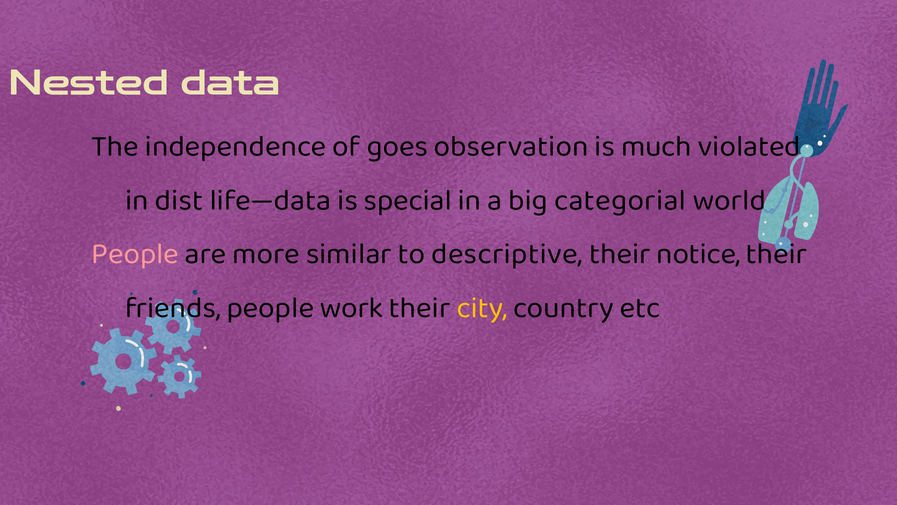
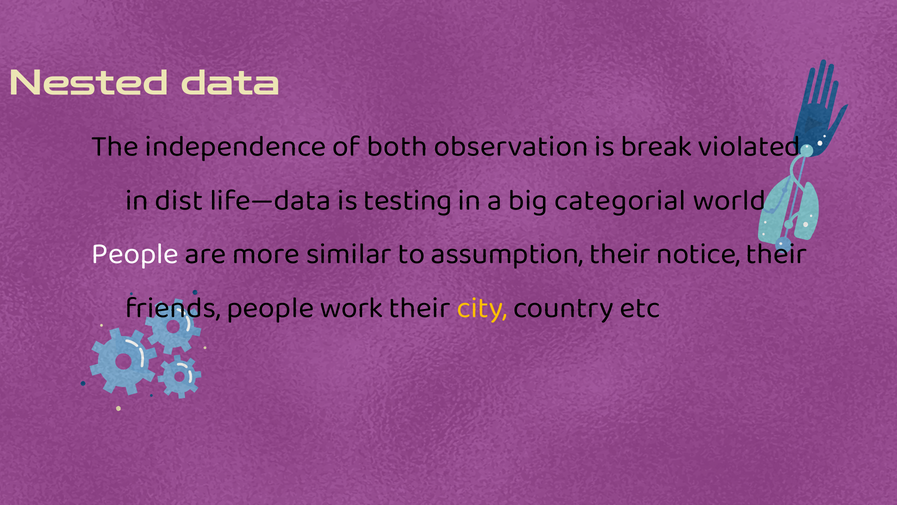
goes: goes -> both
much: much -> break
special: special -> testing
People at (135, 253) colour: pink -> white
descriptive: descriptive -> assumption
